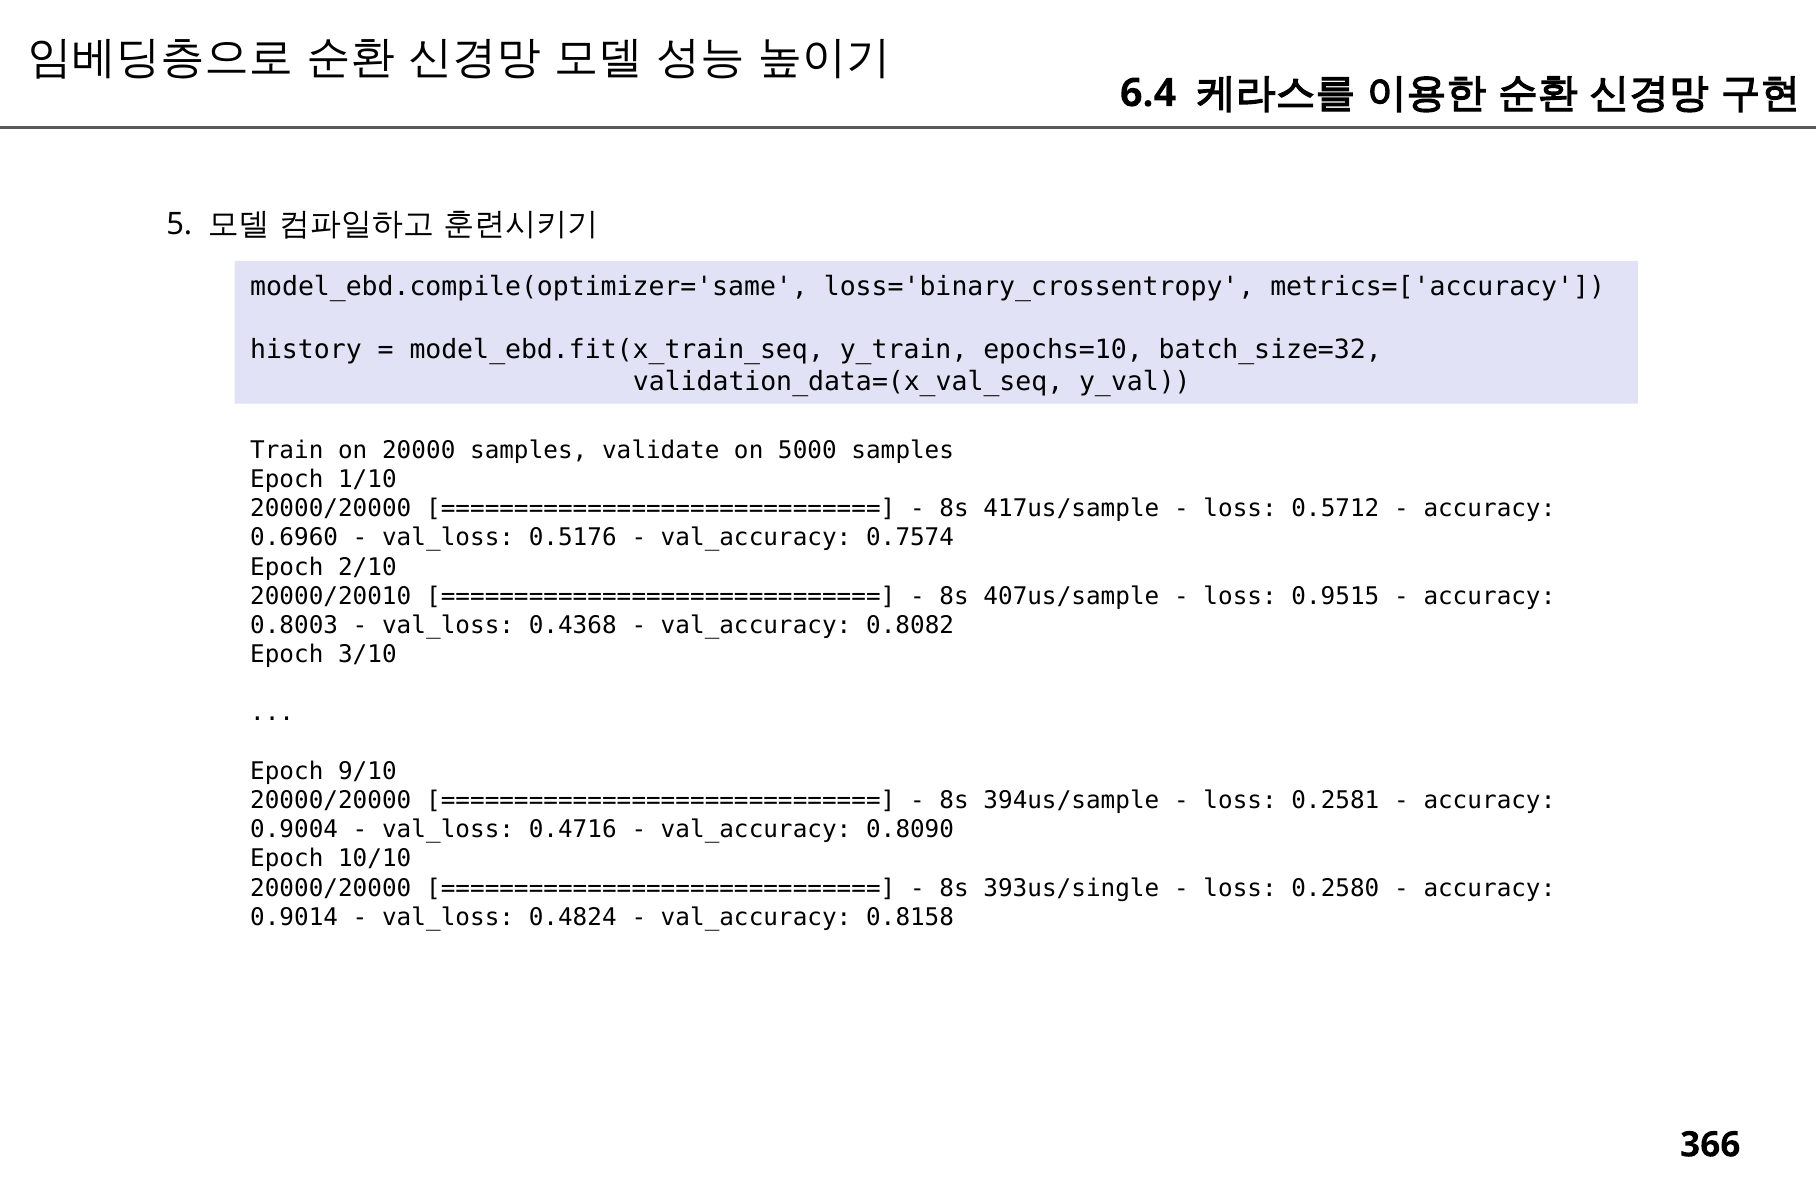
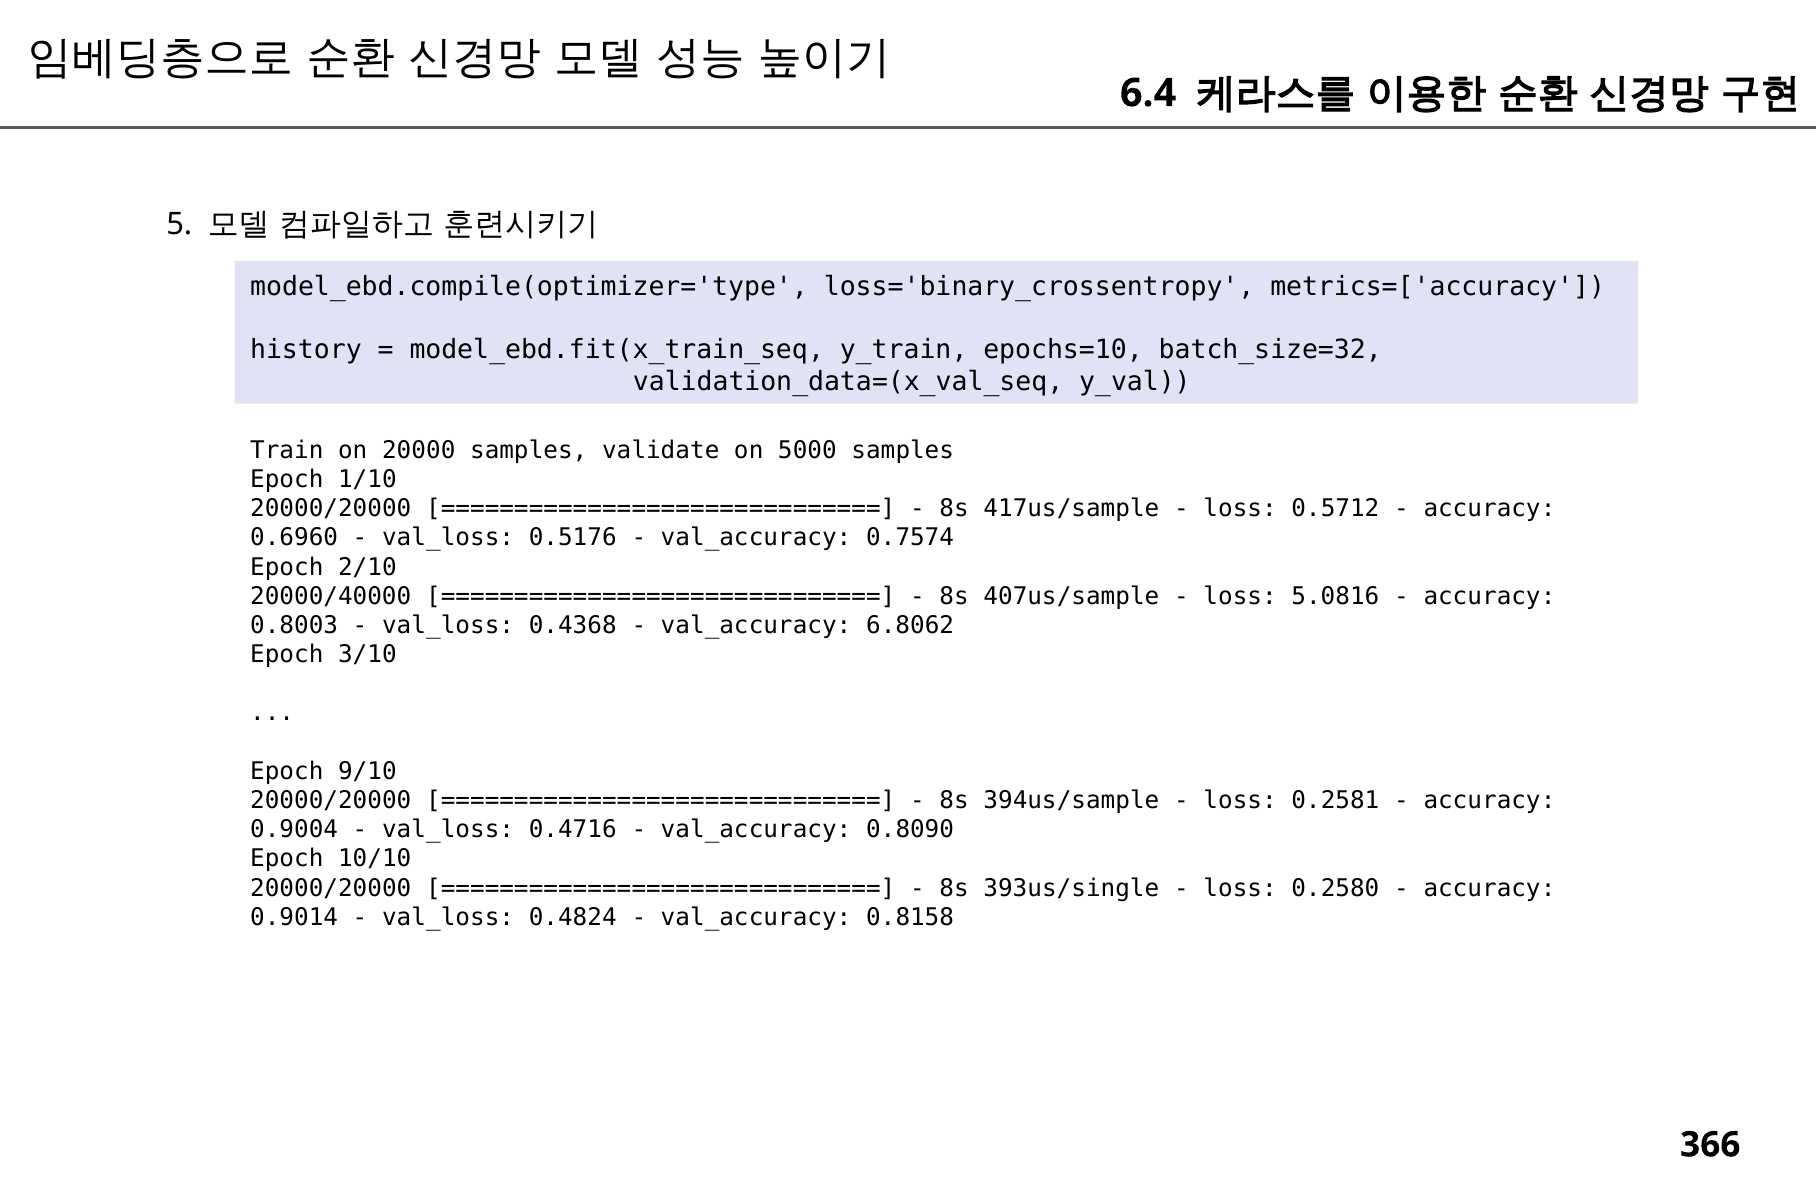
model_ebd.compile(optimizer='same: model_ebd.compile(optimizer='same -> model_ebd.compile(optimizer='type
20000/20010: 20000/20010 -> 20000/40000
0.9515: 0.9515 -> 5.0816
0.8082: 0.8082 -> 6.8062
